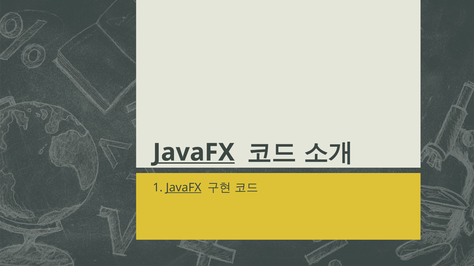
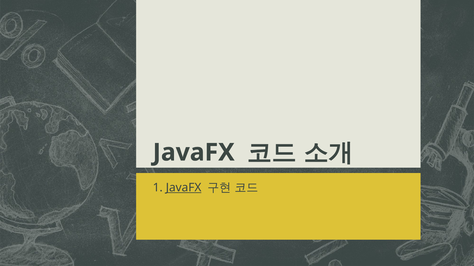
JavaFX at (194, 153) underline: present -> none
